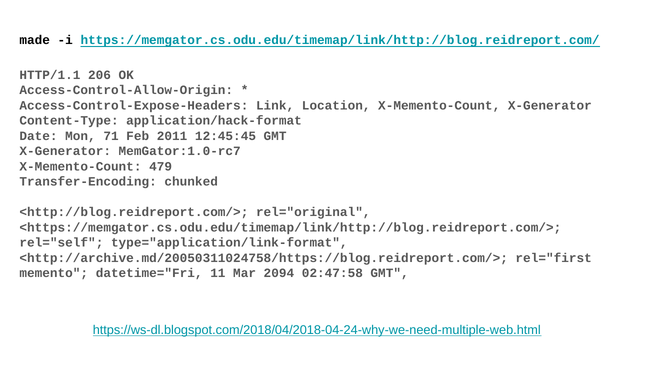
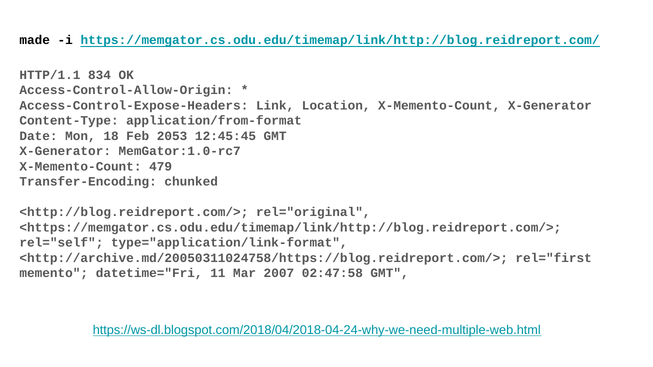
206: 206 -> 834
application/hack-format: application/hack-format -> application/from-format
71: 71 -> 18
2011: 2011 -> 2053
2094: 2094 -> 2007
